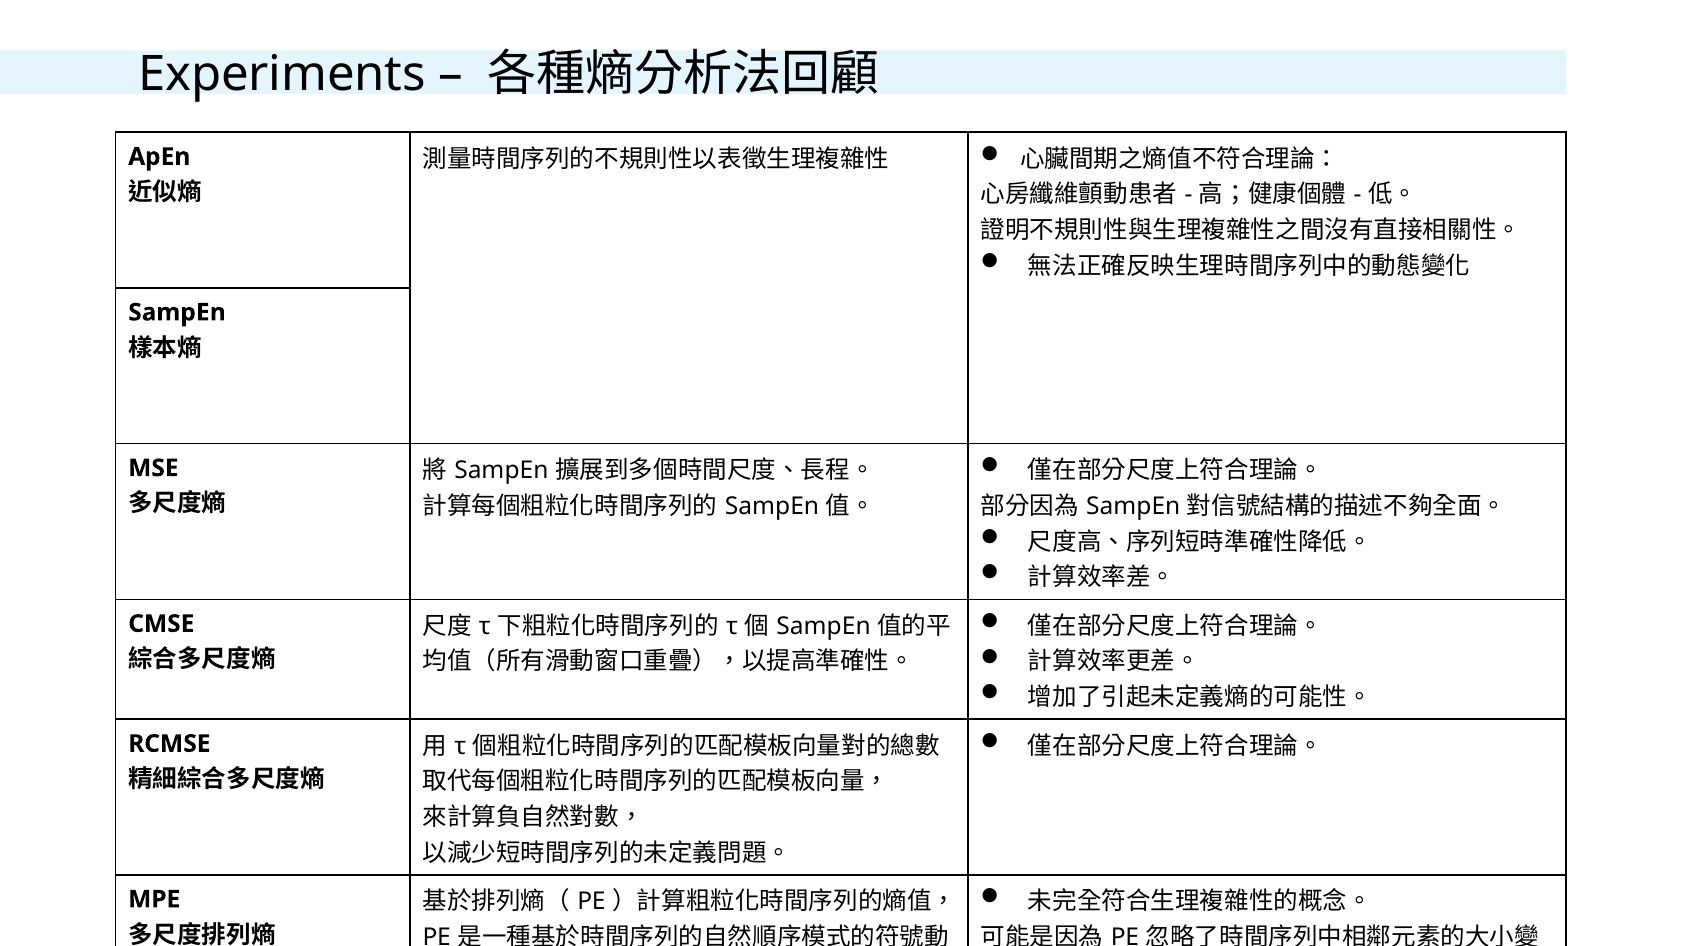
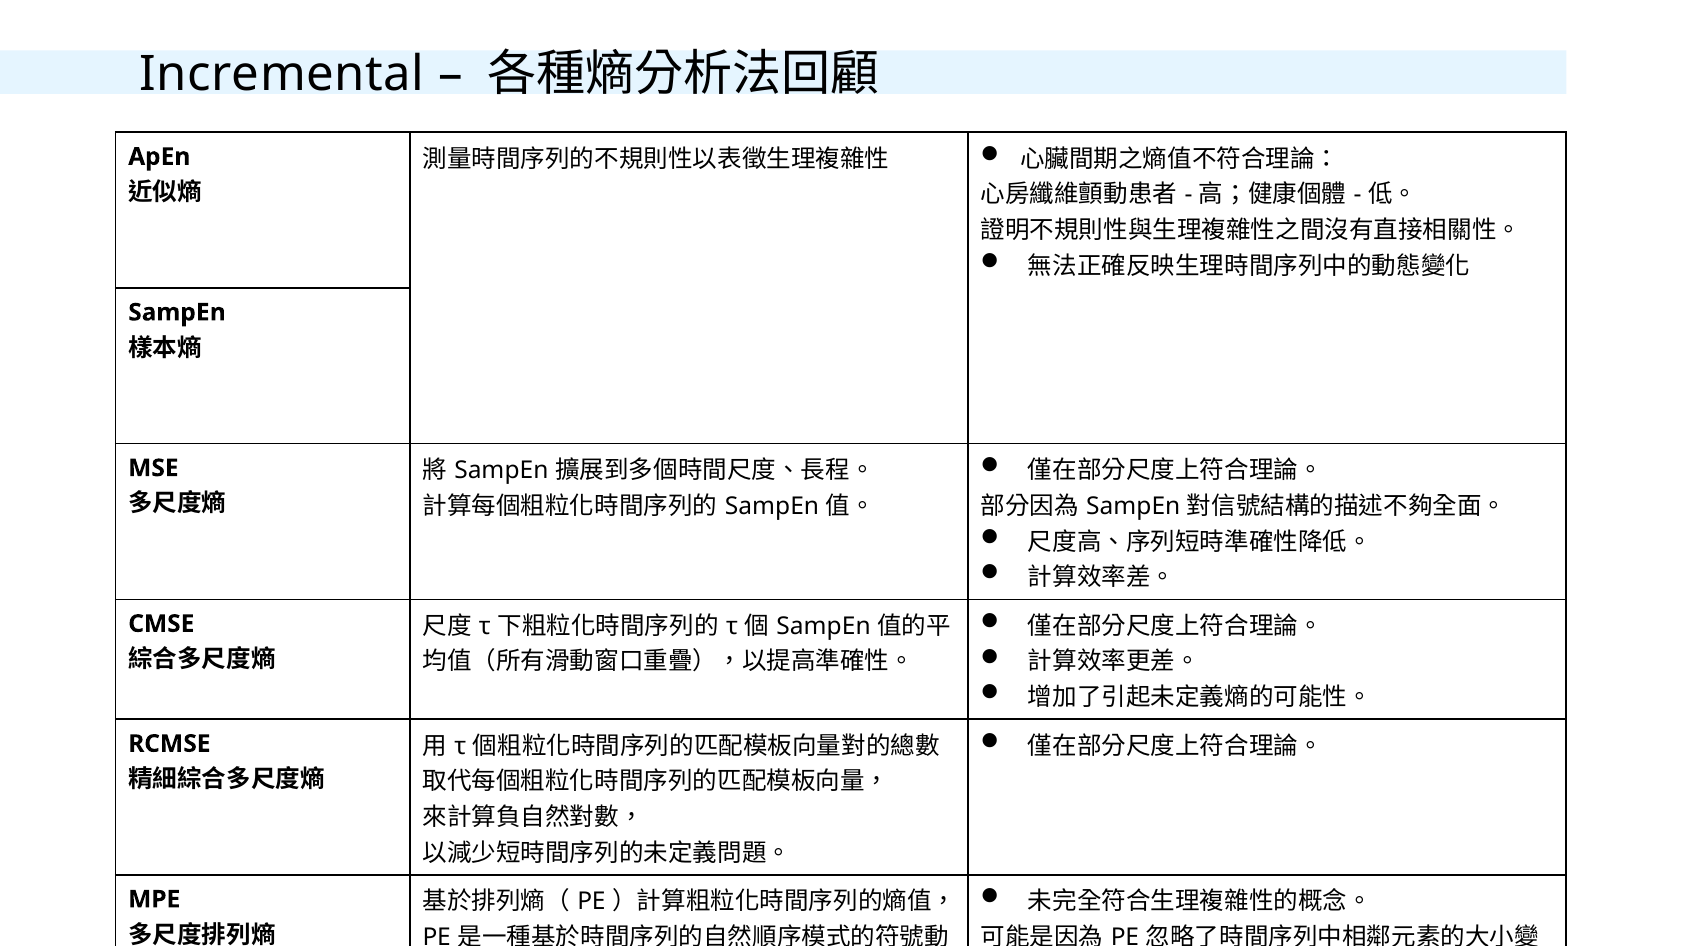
Experiments: Experiments -> Incremental
